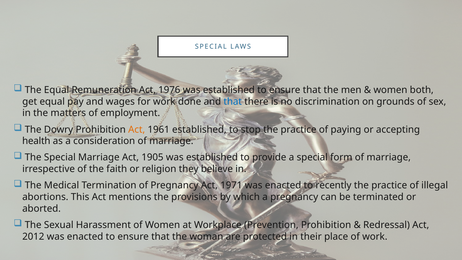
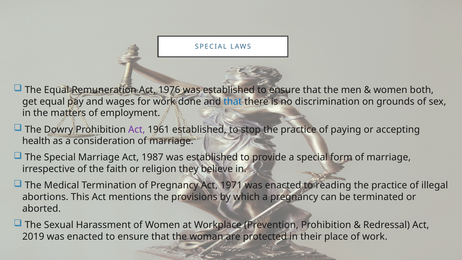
Act at (137, 129) colour: orange -> purple
1905: 1905 -> 1987
recently: recently -> reading
2012: 2012 -> 2019
